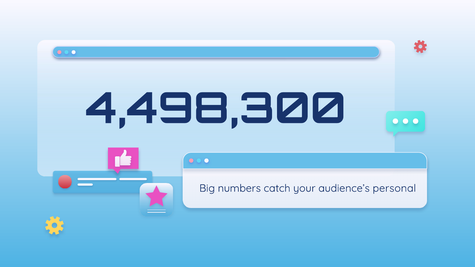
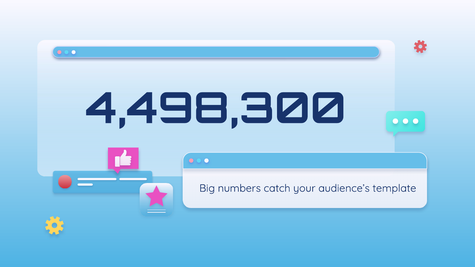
personal: personal -> template
